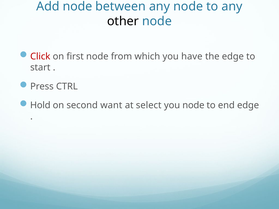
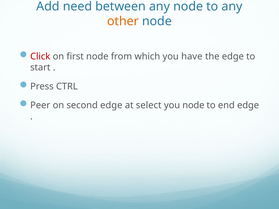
Add node: node -> need
other colour: black -> orange
Hold: Hold -> Peer
second want: want -> edge
